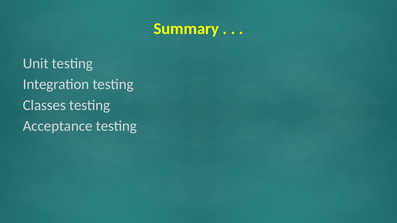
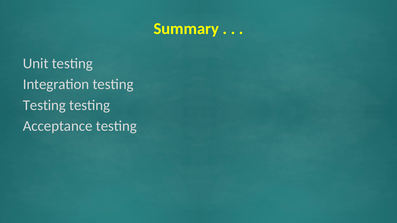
Classes at (44, 105): Classes -> Testing
